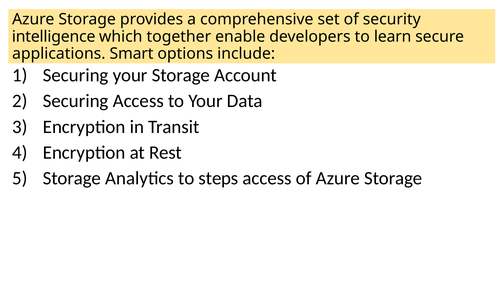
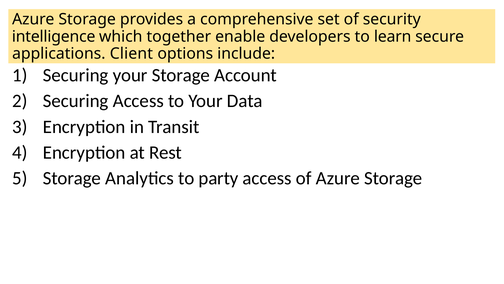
Smart: Smart -> Client
steps: steps -> party
